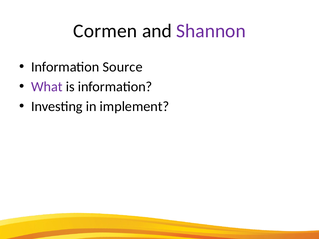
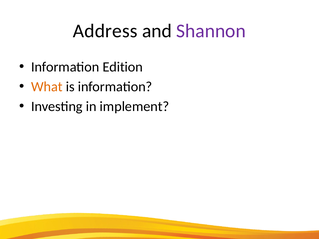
Cormen: Cormen -> Address
Source: Source -> Edition
What colour: purple -> orange
